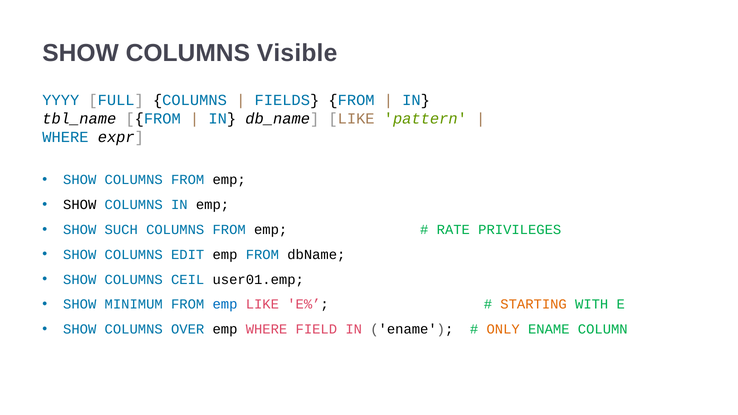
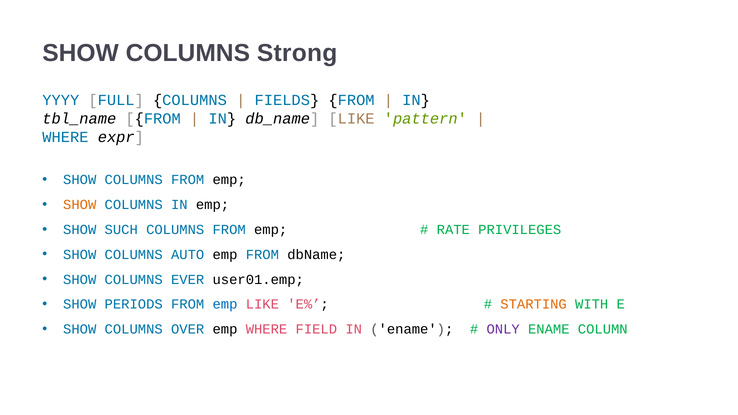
Visible: Visible -> Strong
SHOW at (80, 205) colour: black -> orange
EDIT: EDIT -> AUTO
CEIL: CEIL -> EVER
MINIMUM: MINIMUM -> PERIODS
ONLY colour: orange -> purple
